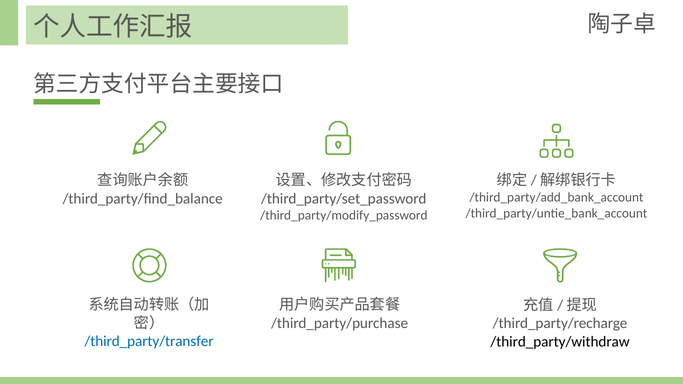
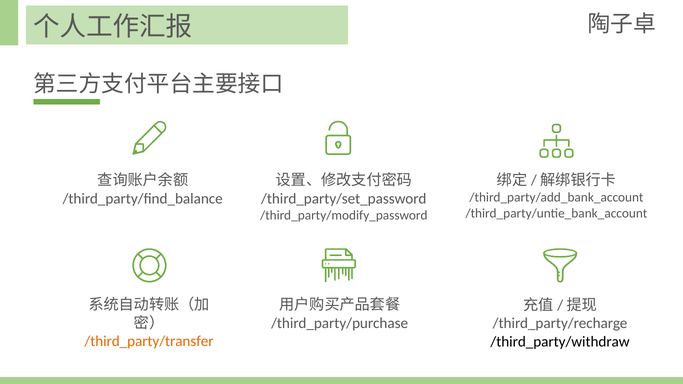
/third_party/transfer colour: blue -> orange
